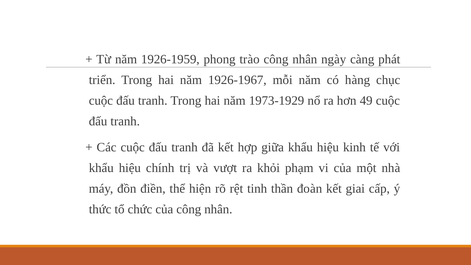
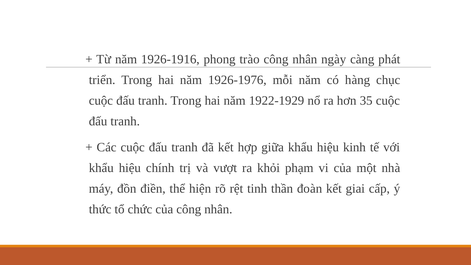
1926-1959: 1926-1959 -> 1926-1916
1926-1967: 1926-1967 -> 1926-1976
1973-1929: 1973-1929 -> 1922-1929
49: 49 -> 35
